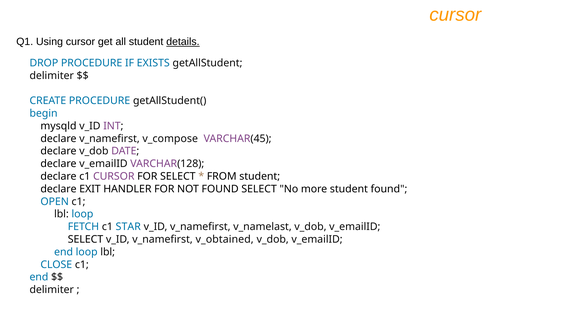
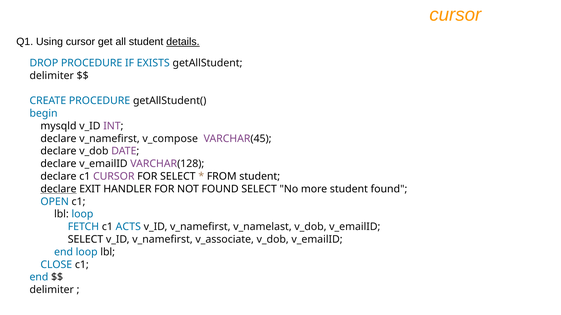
declare at (58, 189) underline: none -> present
STAR: STAR -> ACTS
v_obtained: v_obtained -> v_associate
